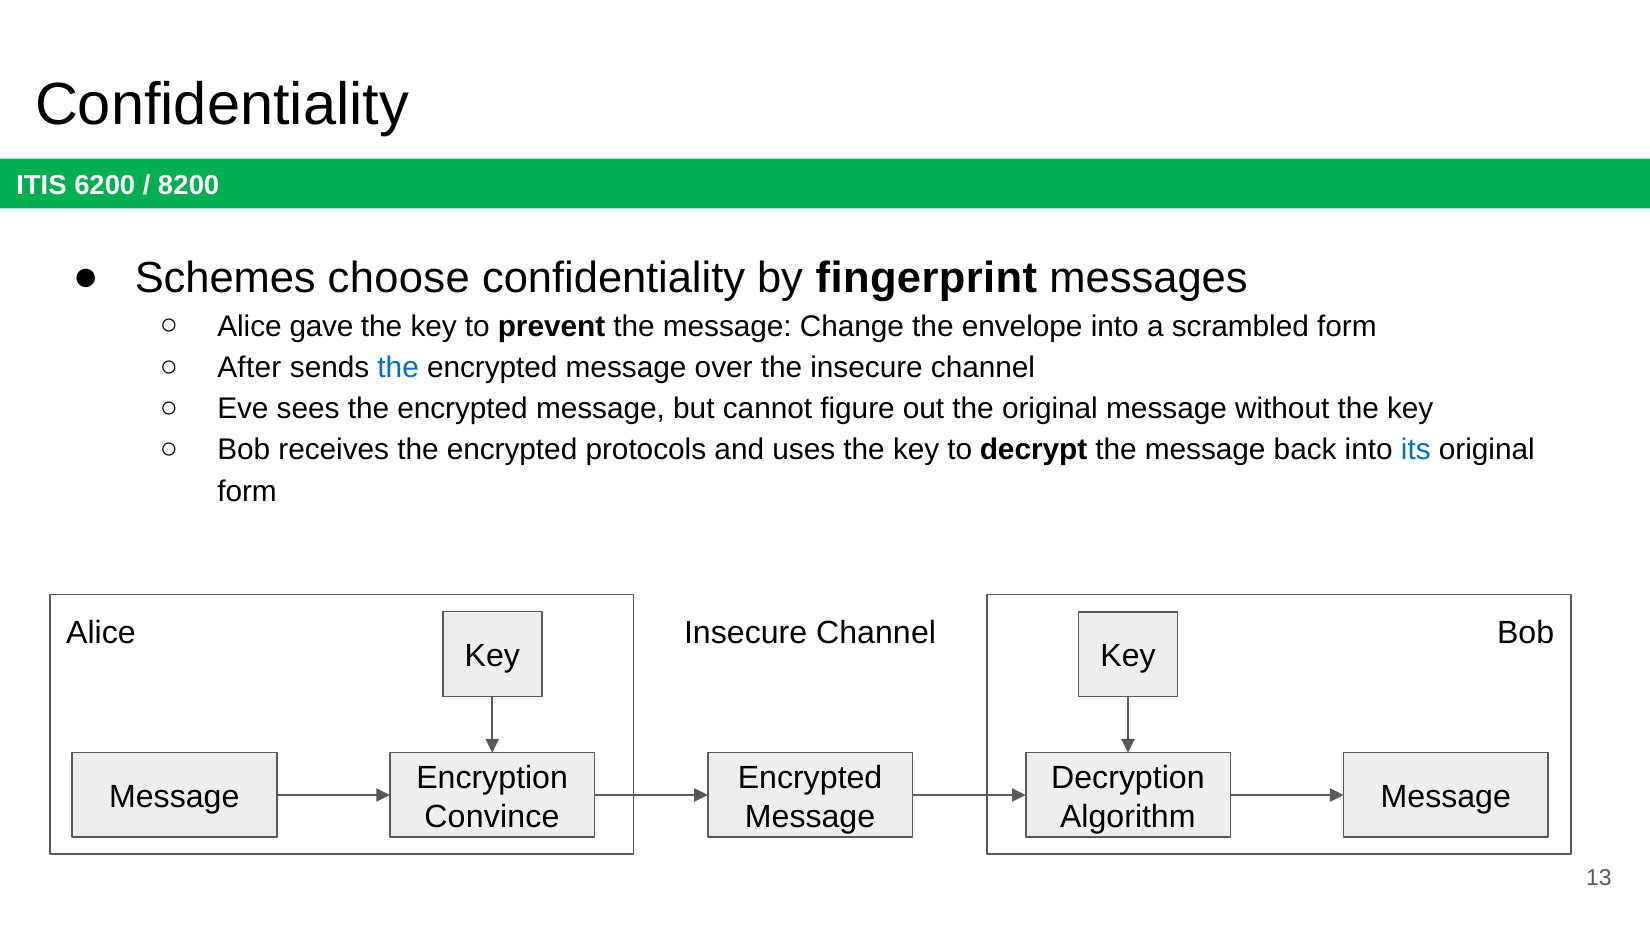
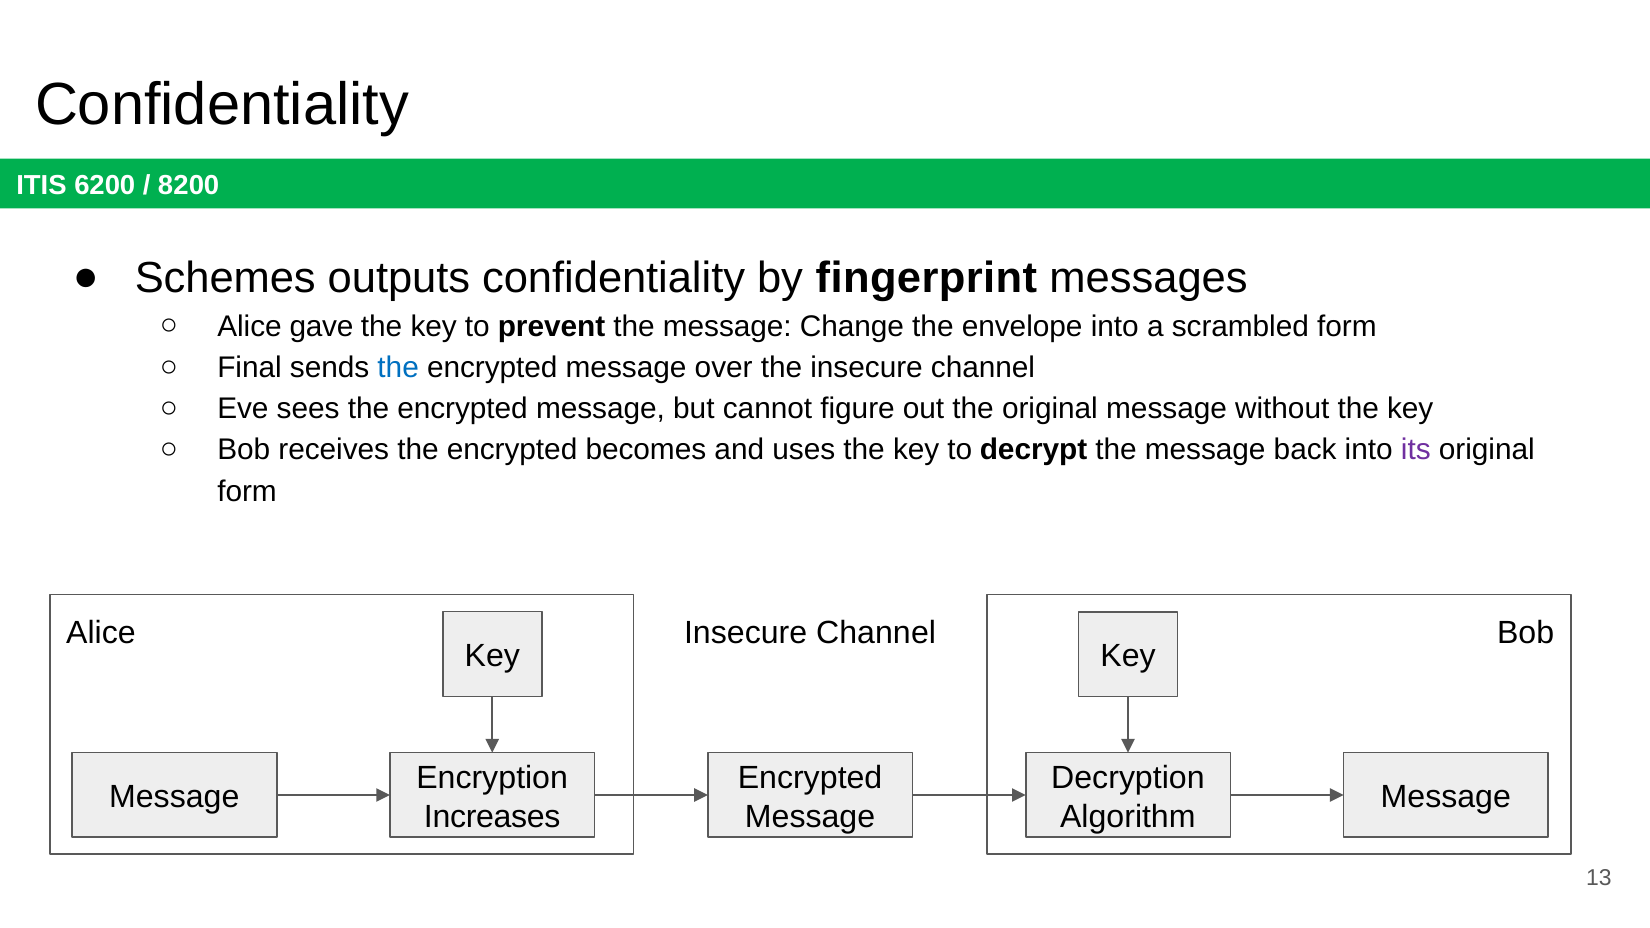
choose: choose -> outputs
After: After -> Final
protocols: protocols -> becomes
its colour: blue -> purple
Convince: Convince -> Increases
